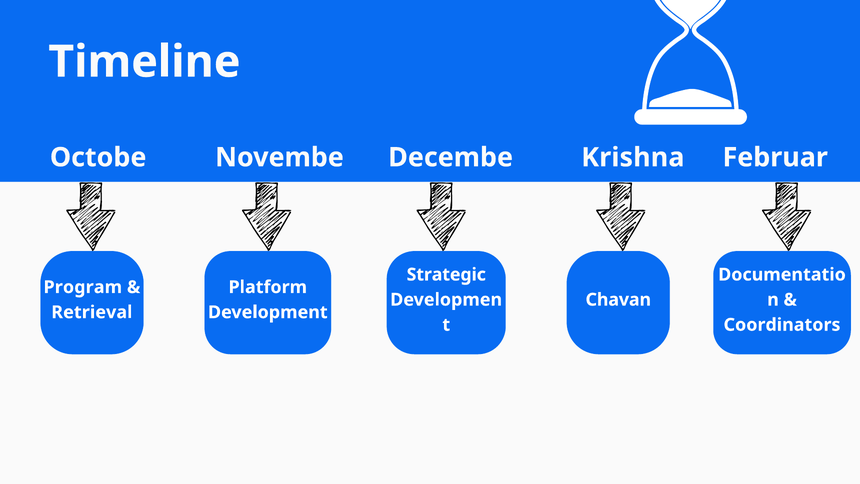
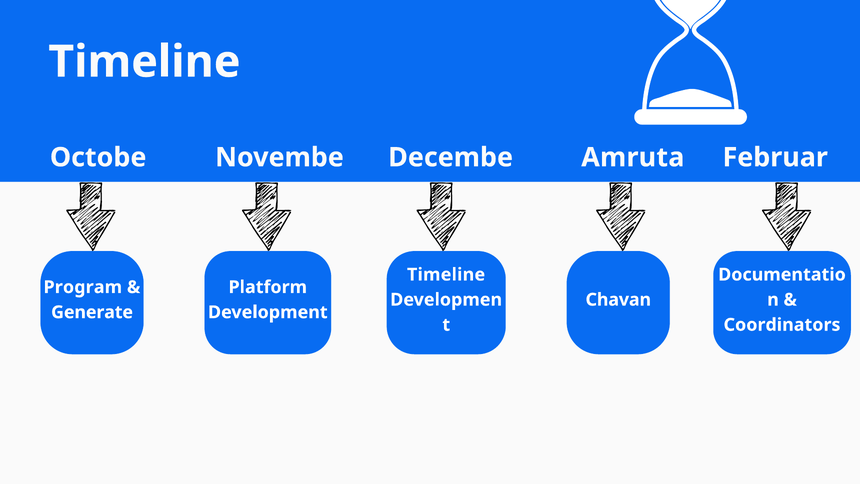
Krishna: Krishna -> Amruta
Strategic at (446, 275): Strategic -> Timeline
Retrieval: Retrieval -> Generate
